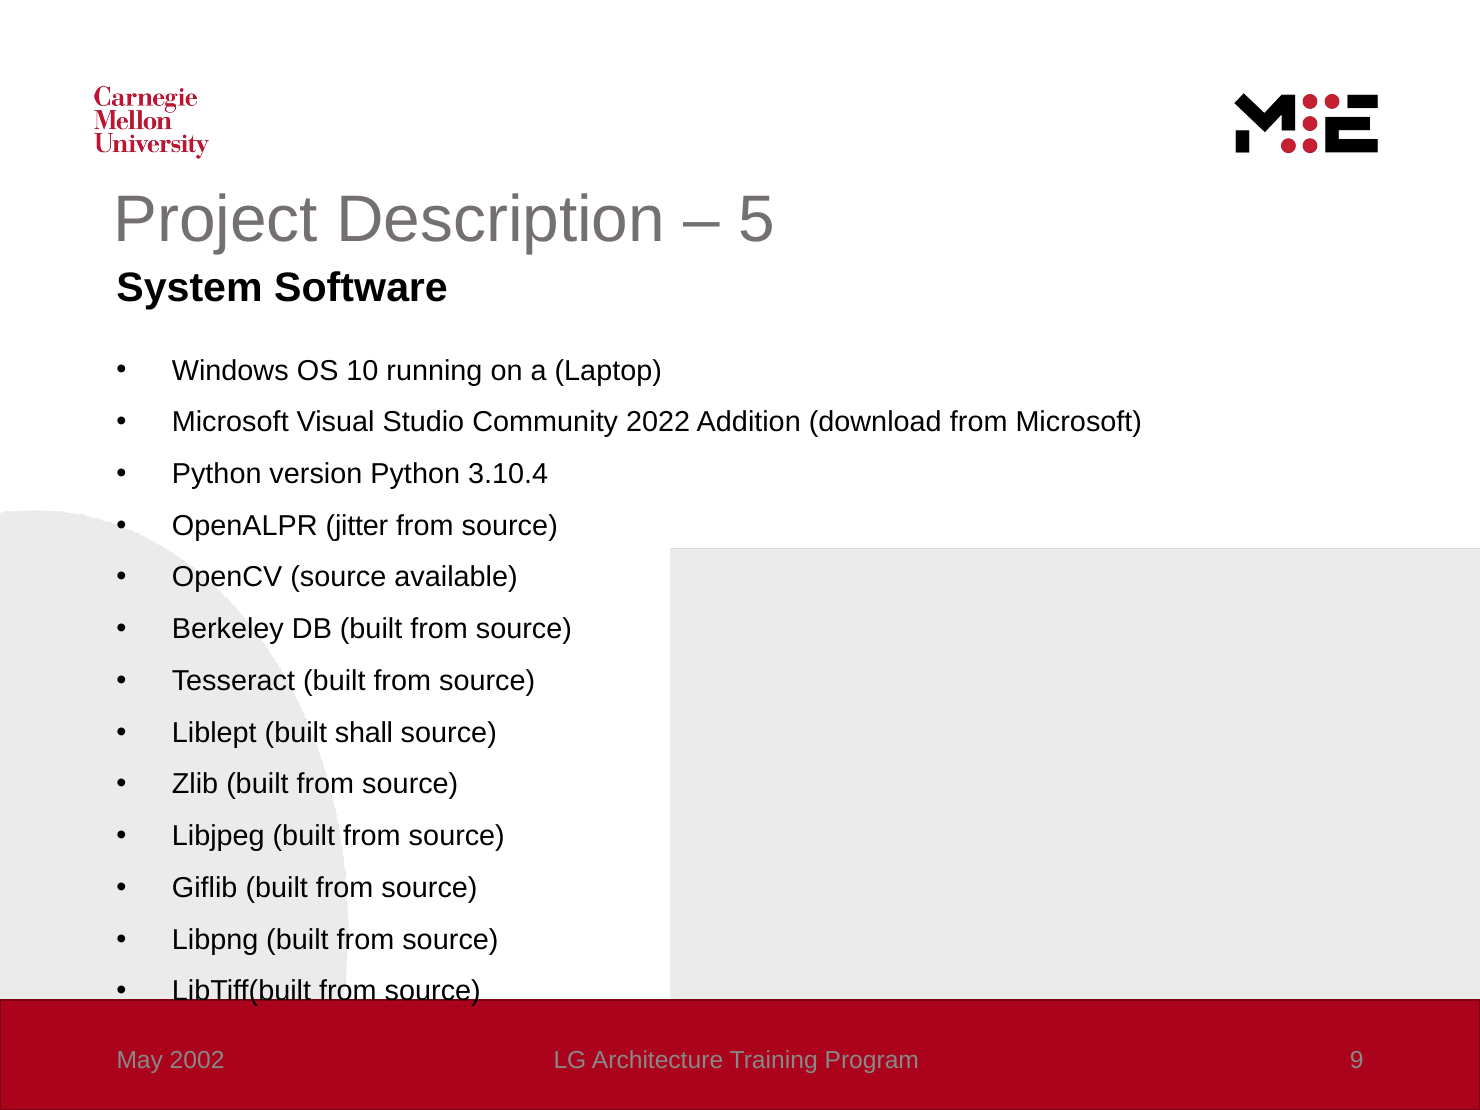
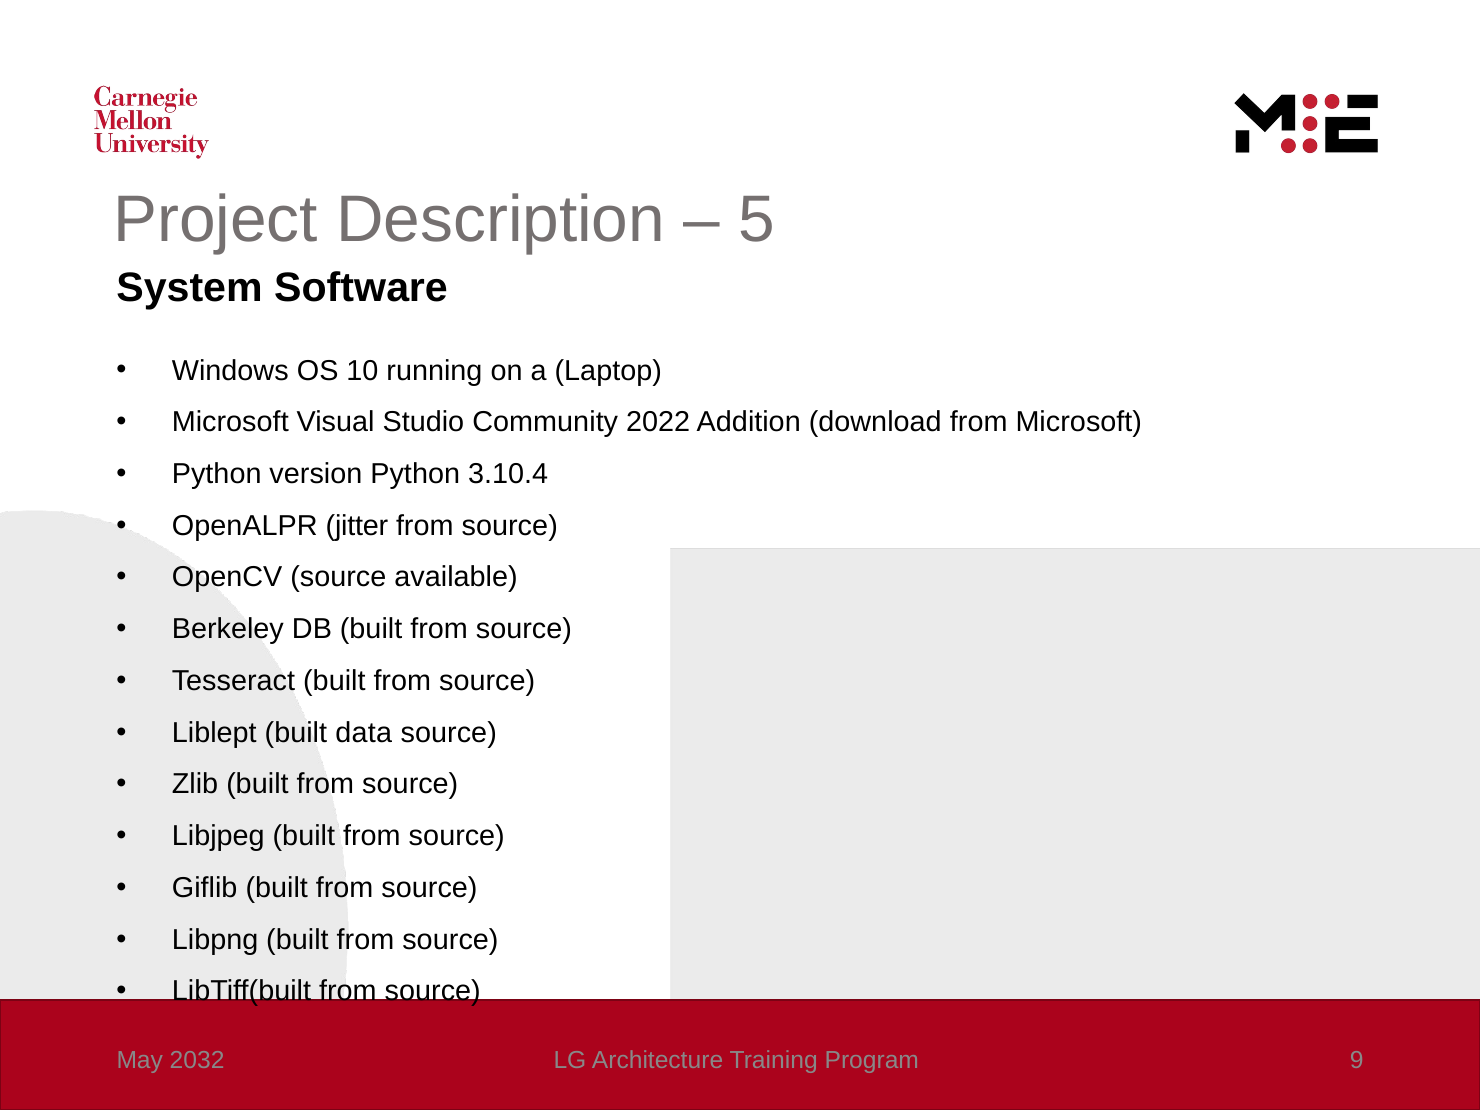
shall: shall -> data
2002: 2002 -> 2032
